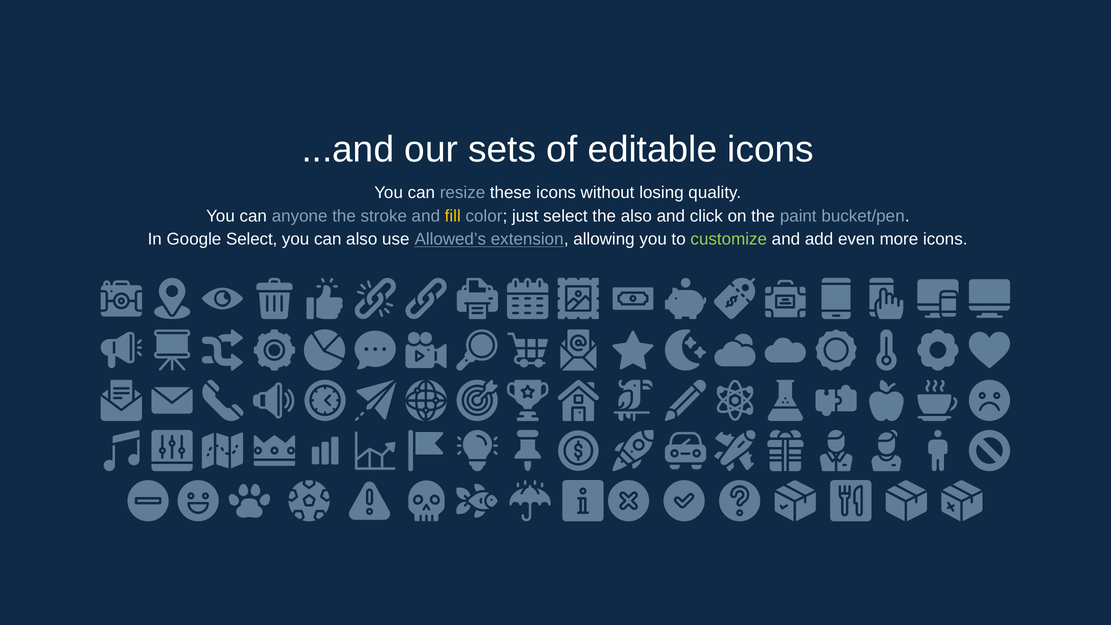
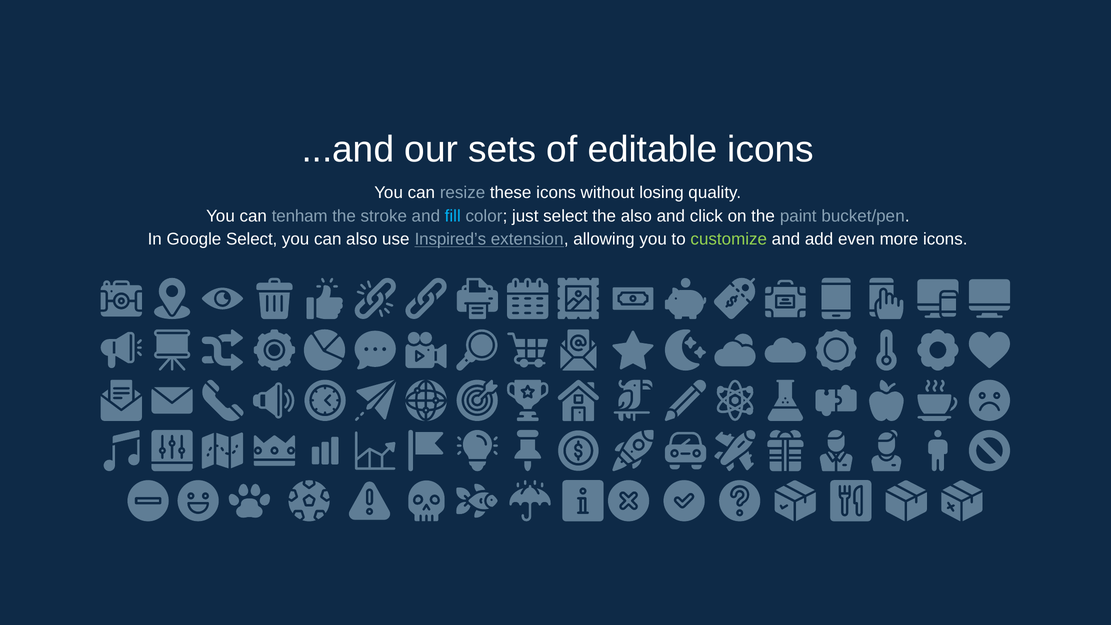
anyone: anyone -> tenham
fill colour: yellow -> light blue
Allowed’s: Allowed’s -> Inspired’s
